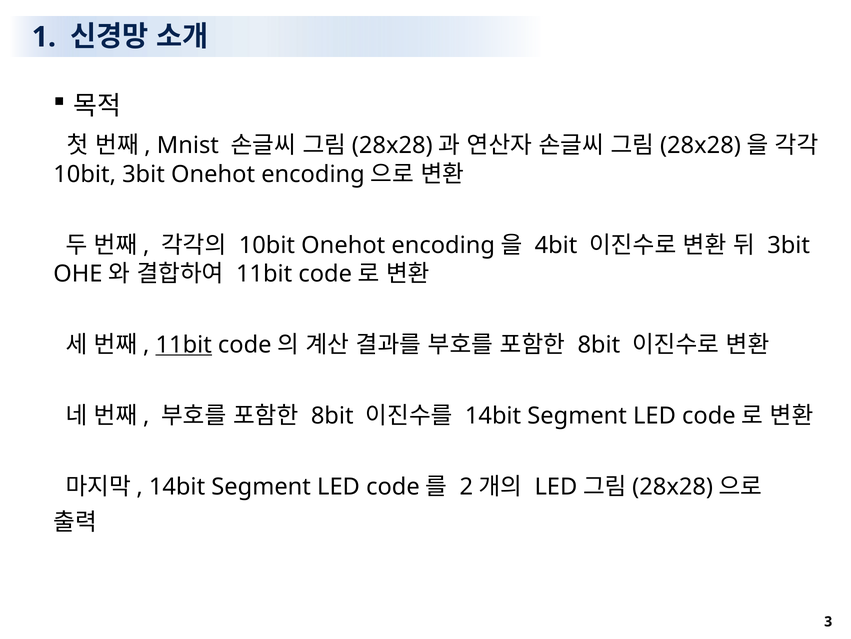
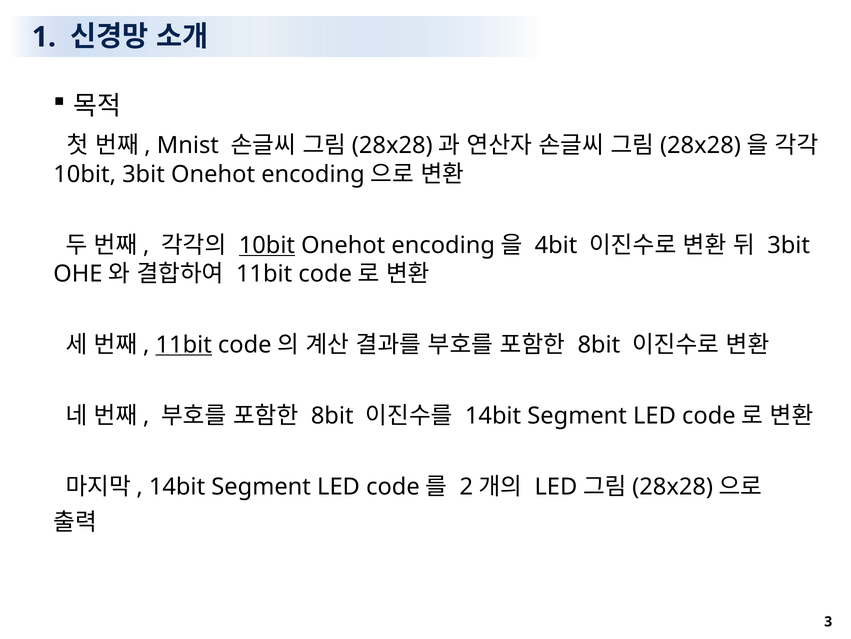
10bit at (267, 245) underline: none -> present
